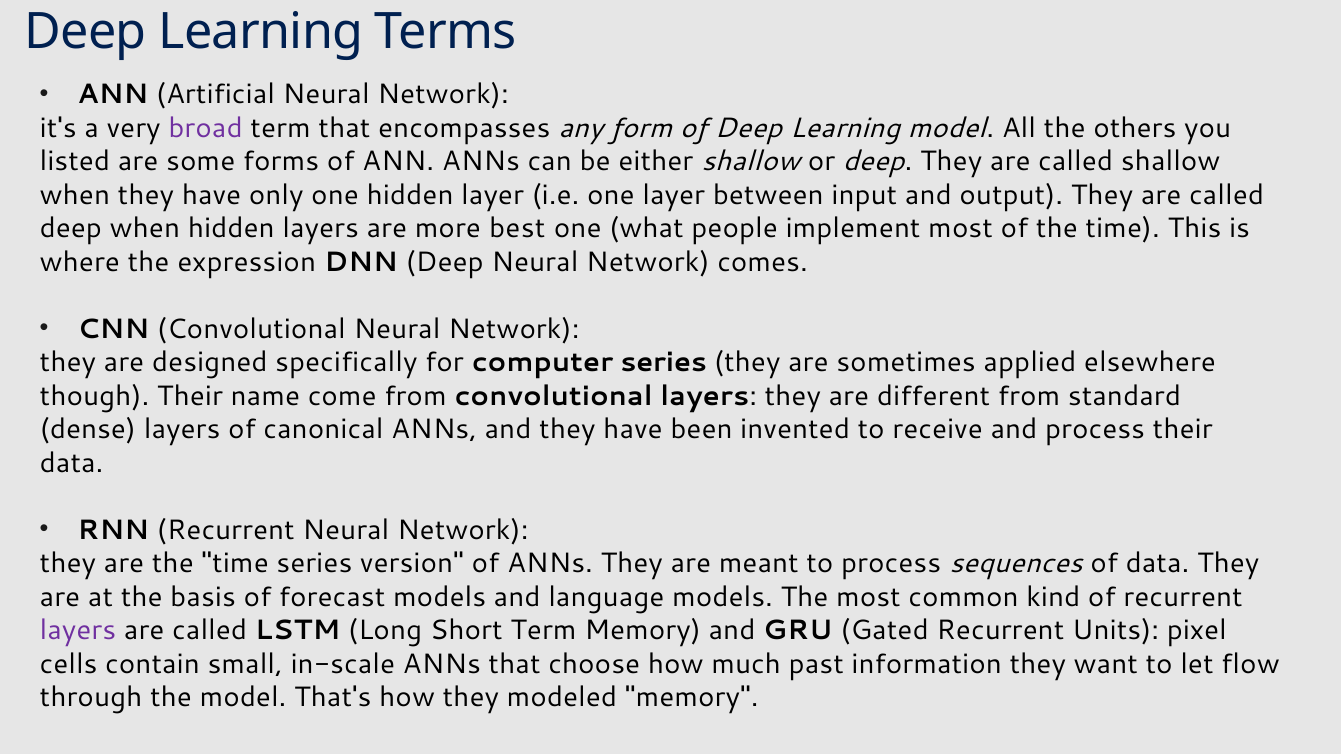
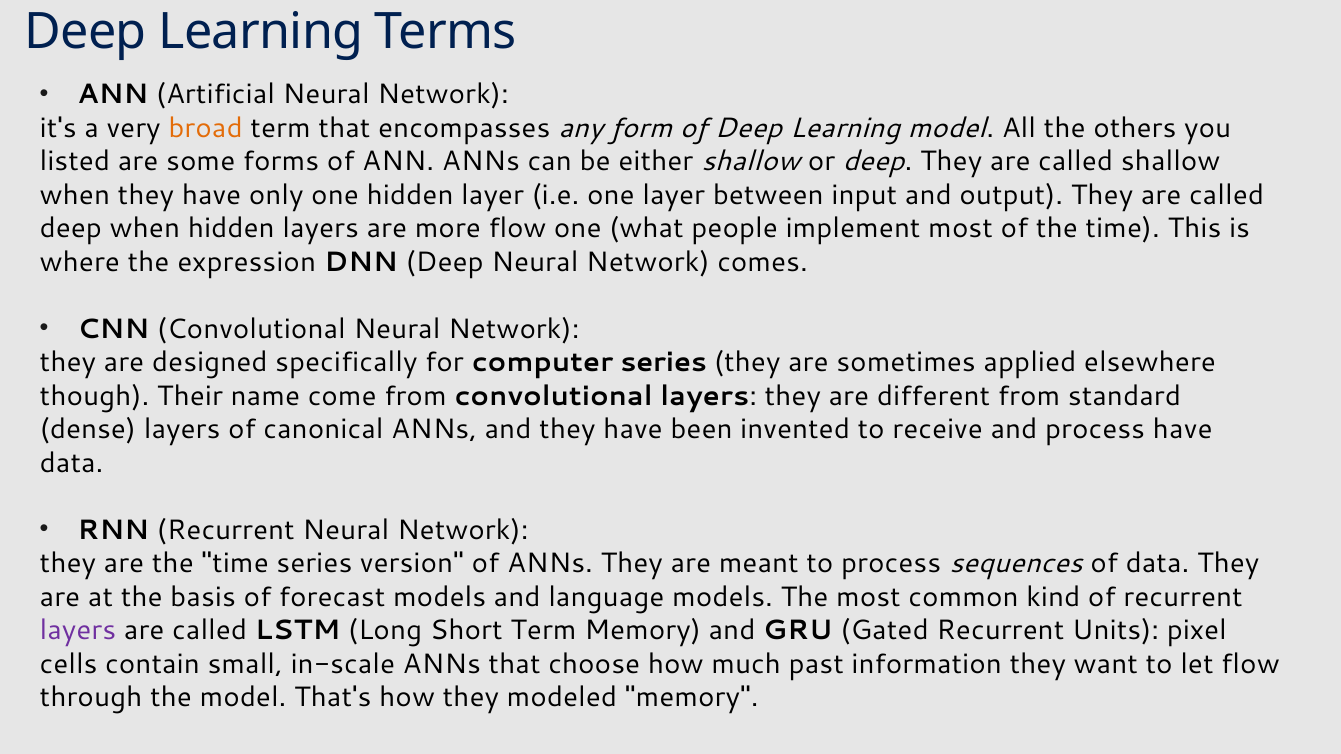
broad colour: purple -> orange
more best: best -> flow
process their: their -> have
